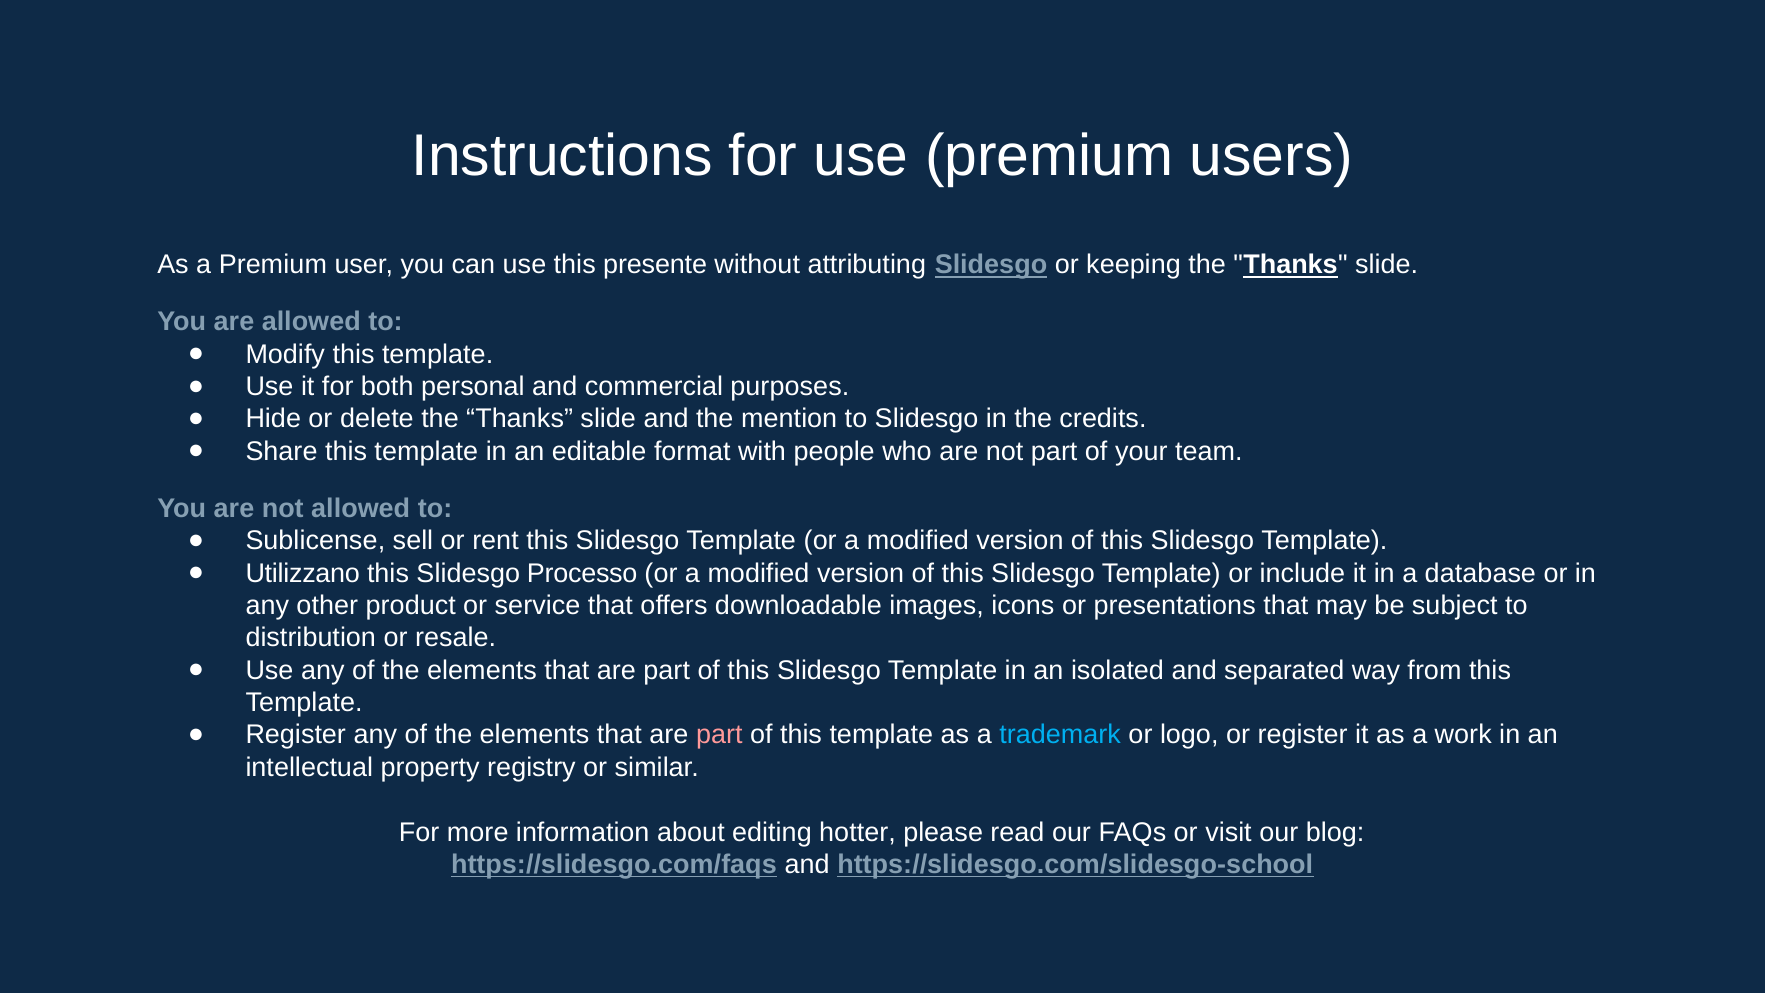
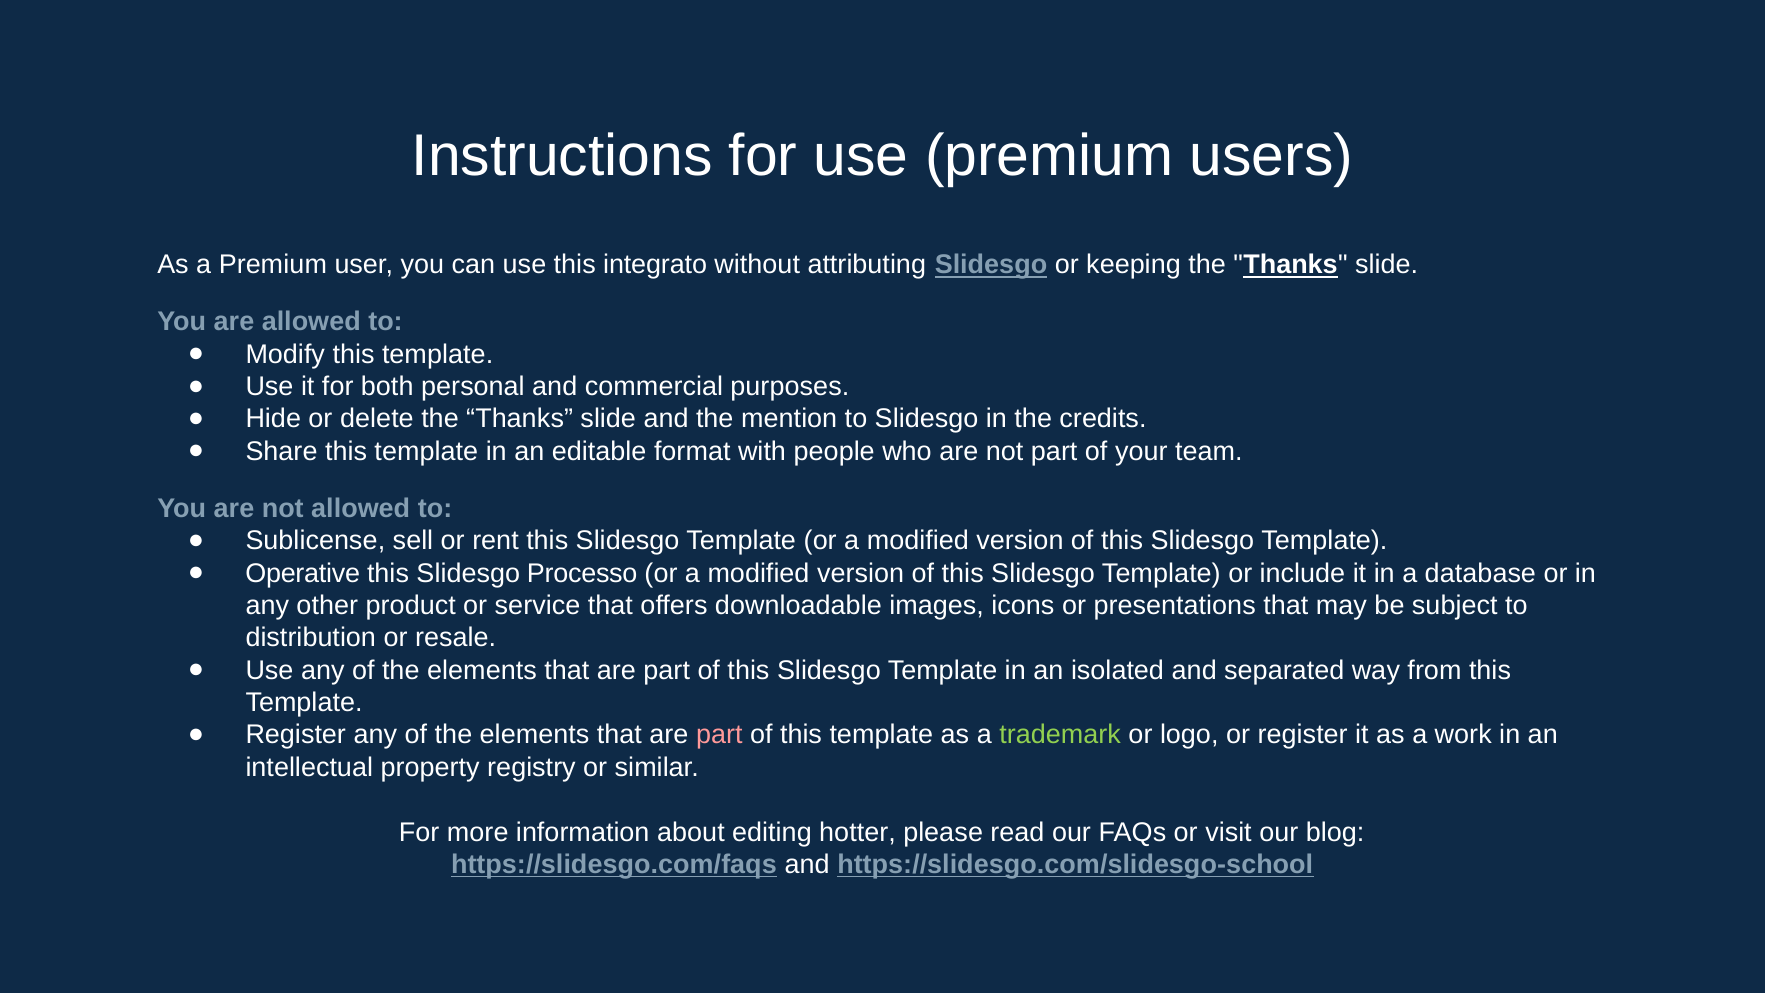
presente: presente -> integrato
Utilizzano: Utilizzano -> Operative
trademark colour: light blue -> light green
